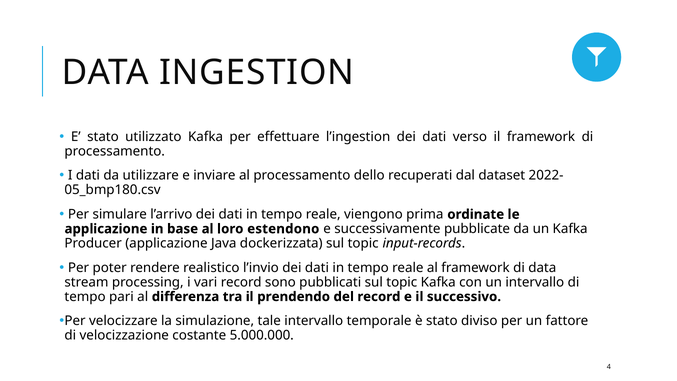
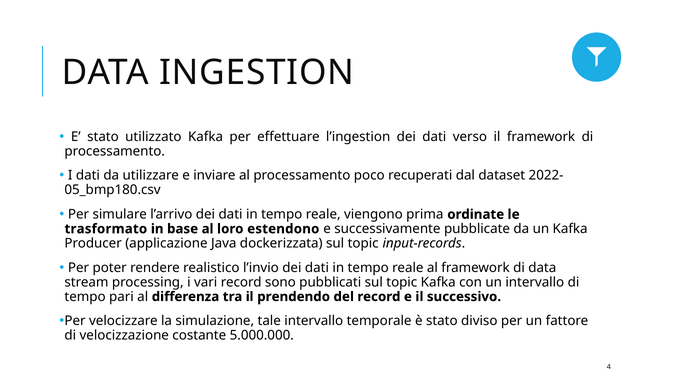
dello: dello -> poco
applicazione at (106, 229): applicazione -> trasformato
